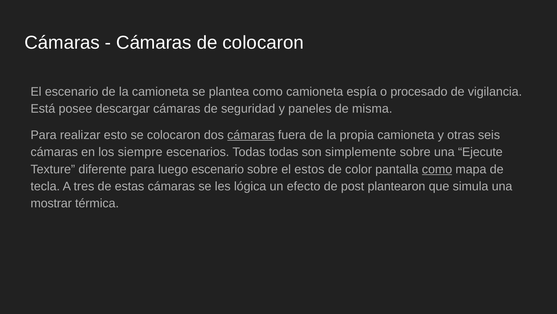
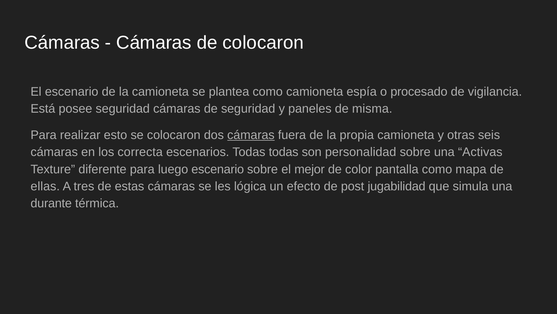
posee descargar: descargar -> seguridad
siempre: siempre -> correcta
simplemente: simplemente -> personalidad
Ejecute: Ejecute -> Activas
estos: estos -> mejor
como at (437, 169) underline: present -> none
tecla: tecla -> ellas
plantearon: plantearon -> jugabilidad
mostrar: mostrar -> durante
